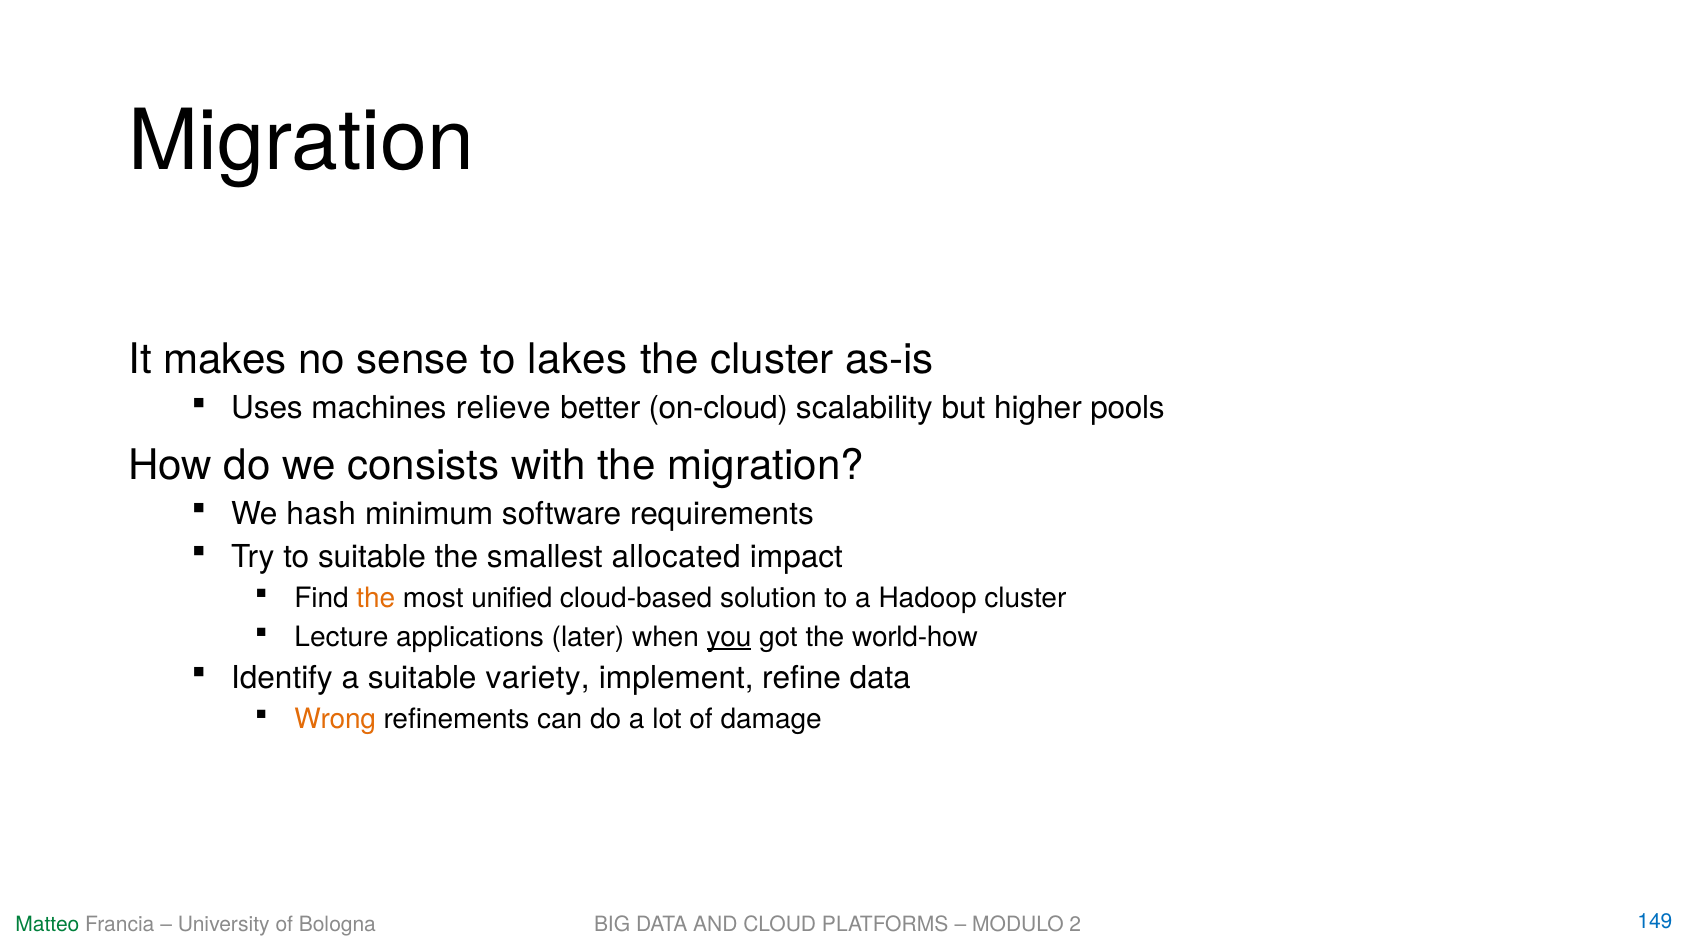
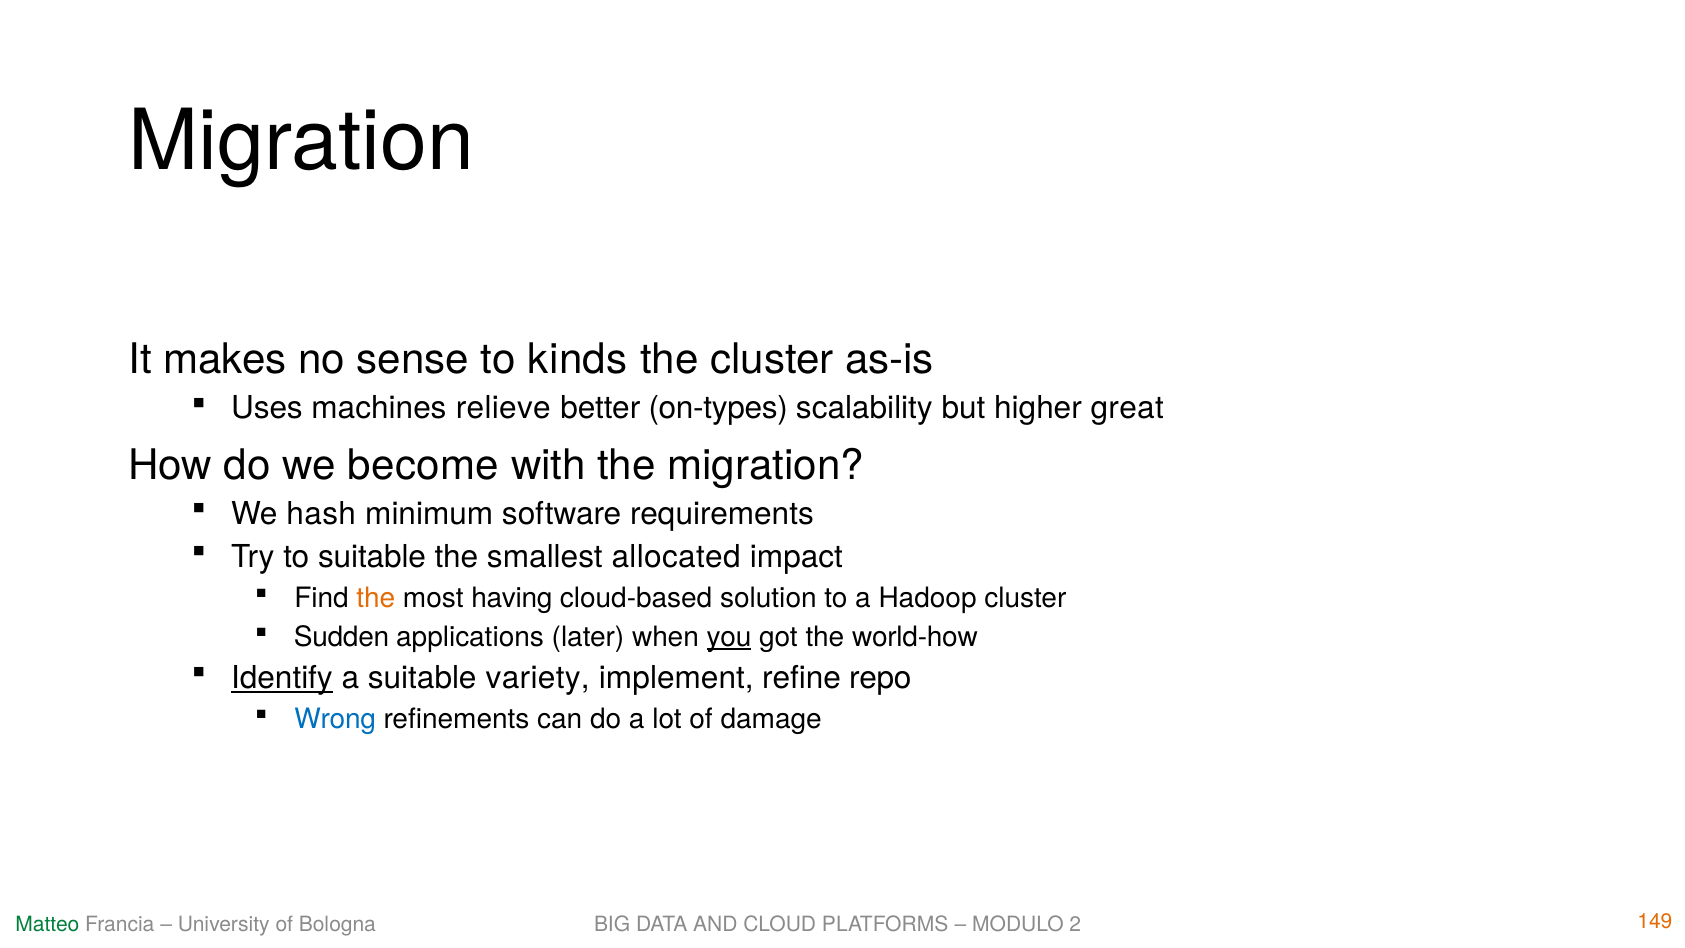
lakes: lakes -> kinds
on-cloud: on-cloud -> on-types
pools: pools -> great
consists: consists -> become
unified: unified -> having
Lecture: Lecture -> Sudden
Identify underline: none -> present
refine data: data -> repo
Wrong colour: orange -> blue
149 colour: blue -> orange
